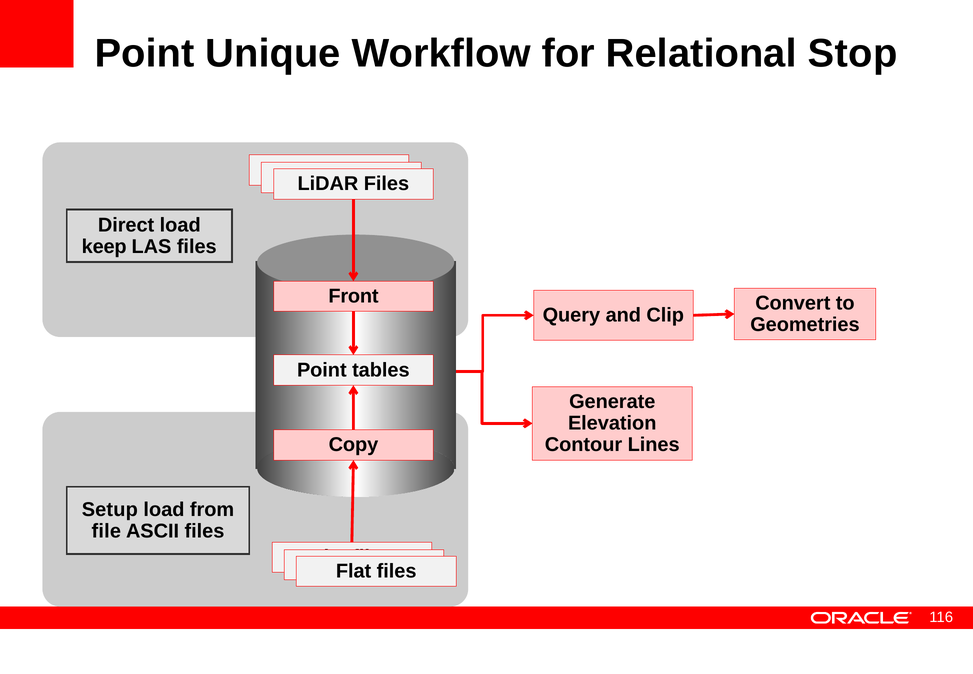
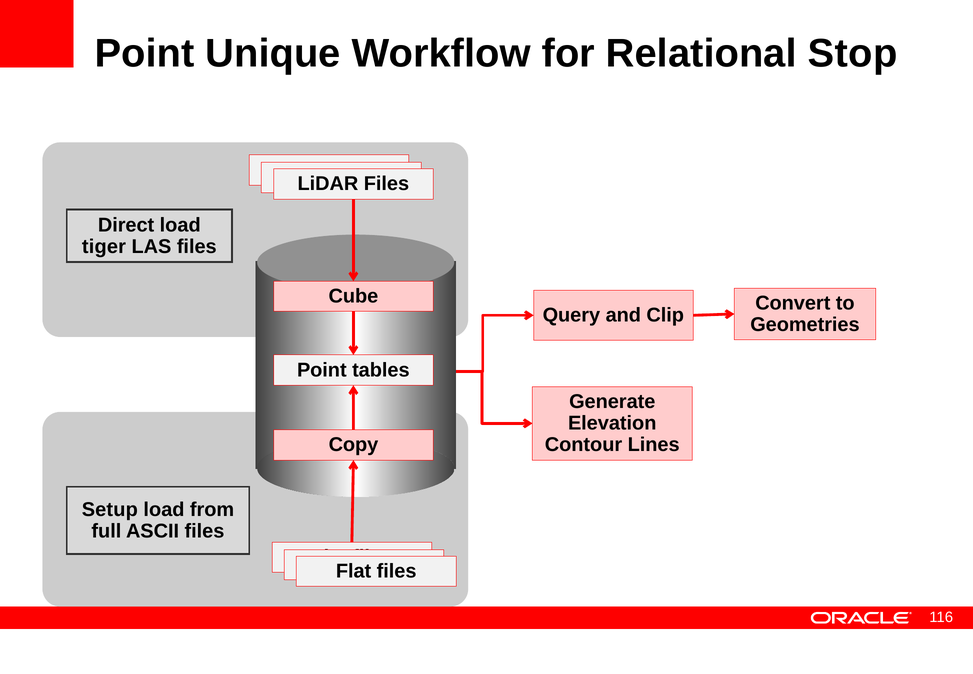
keep: keep -> tiger
Front: Front -> Cube
file: file -> full
